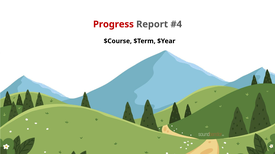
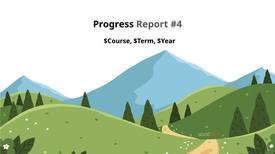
Progress colour: red -> black
